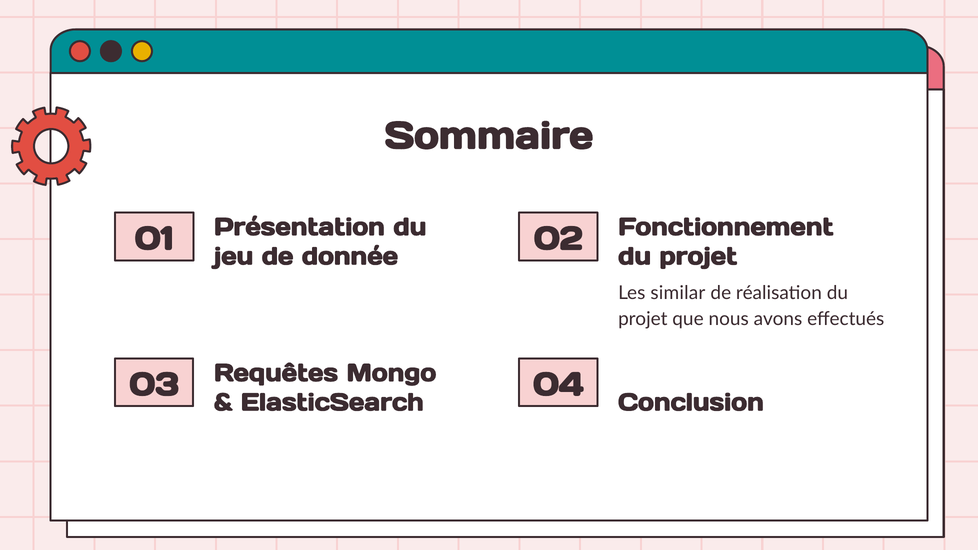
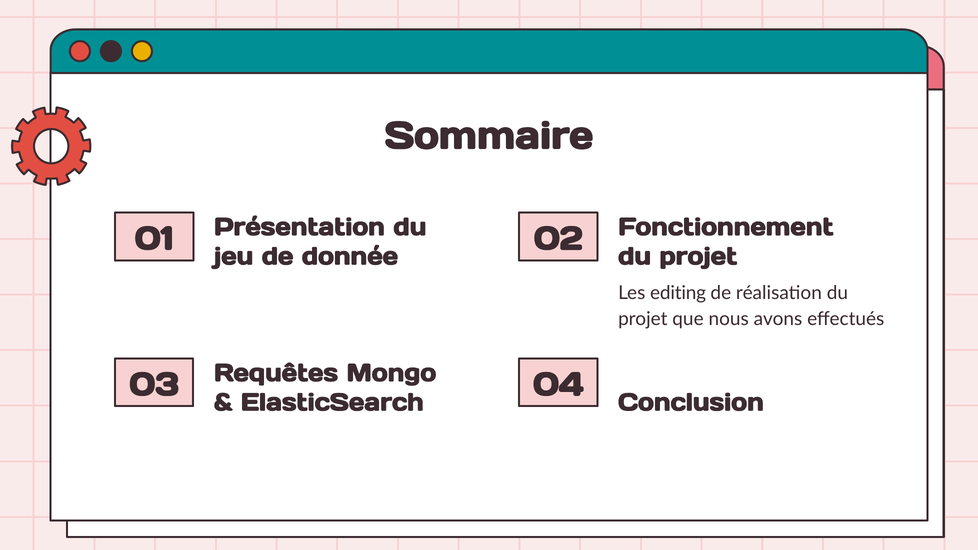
similar: similar -> editing
